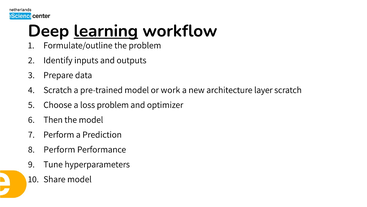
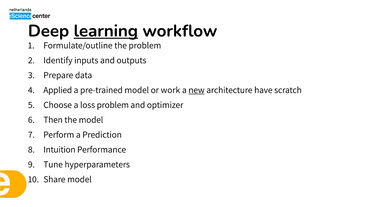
Scratch at (58, 90): Scratch -> Applied
new underline: none -> present
layer: layer -> have
Perform at (59, 149): Perform -> Intuition
